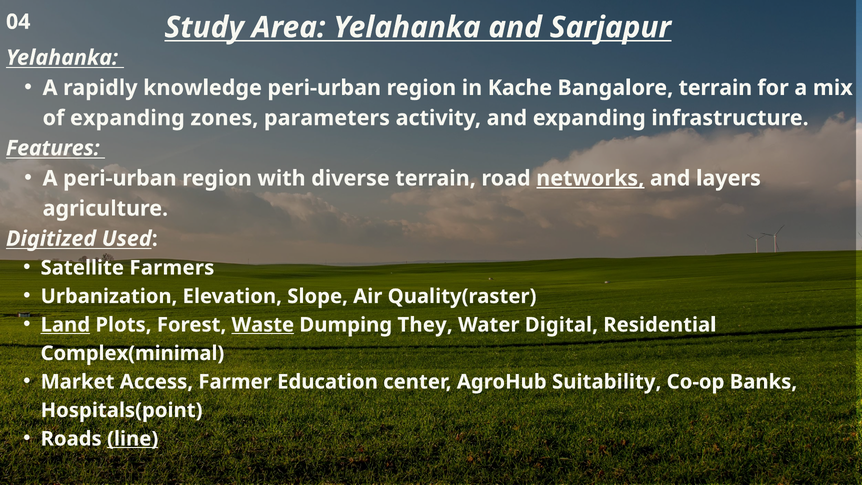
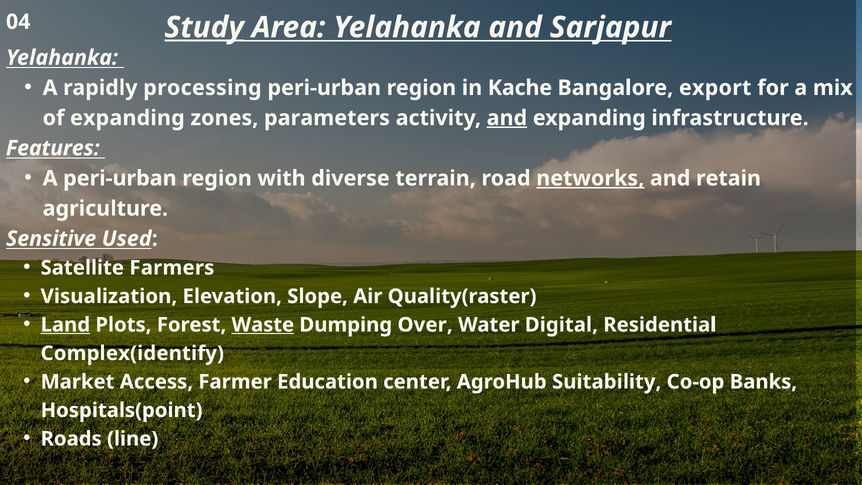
Study underline: none -> present
knowledge: knowledge -> processing
Bangalore terrain: terrain -> export
and at (507, 118) underline: none -> present
layers: layers -> retain
Digitized: Digitized -> Sensitive
Urbanization: Urbanization -> Visualization
They: They -> Over
Complex(minimal: Complex(minimal -> Complex(identify
line underline: present -> none
